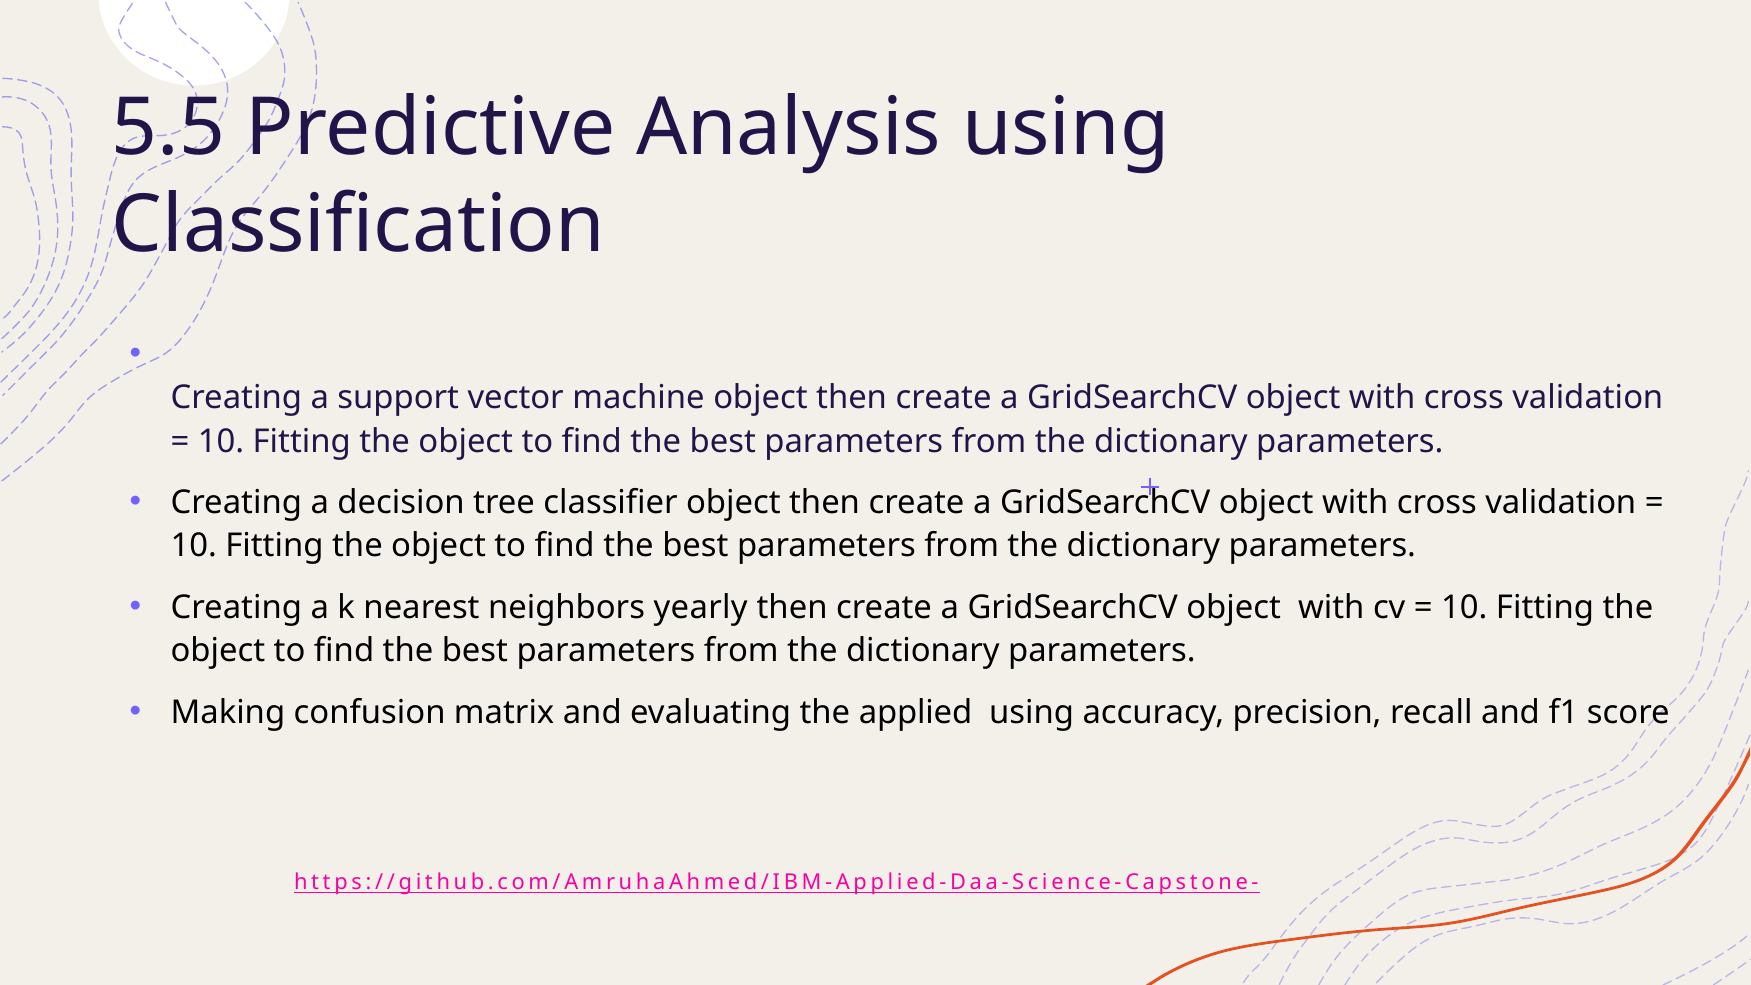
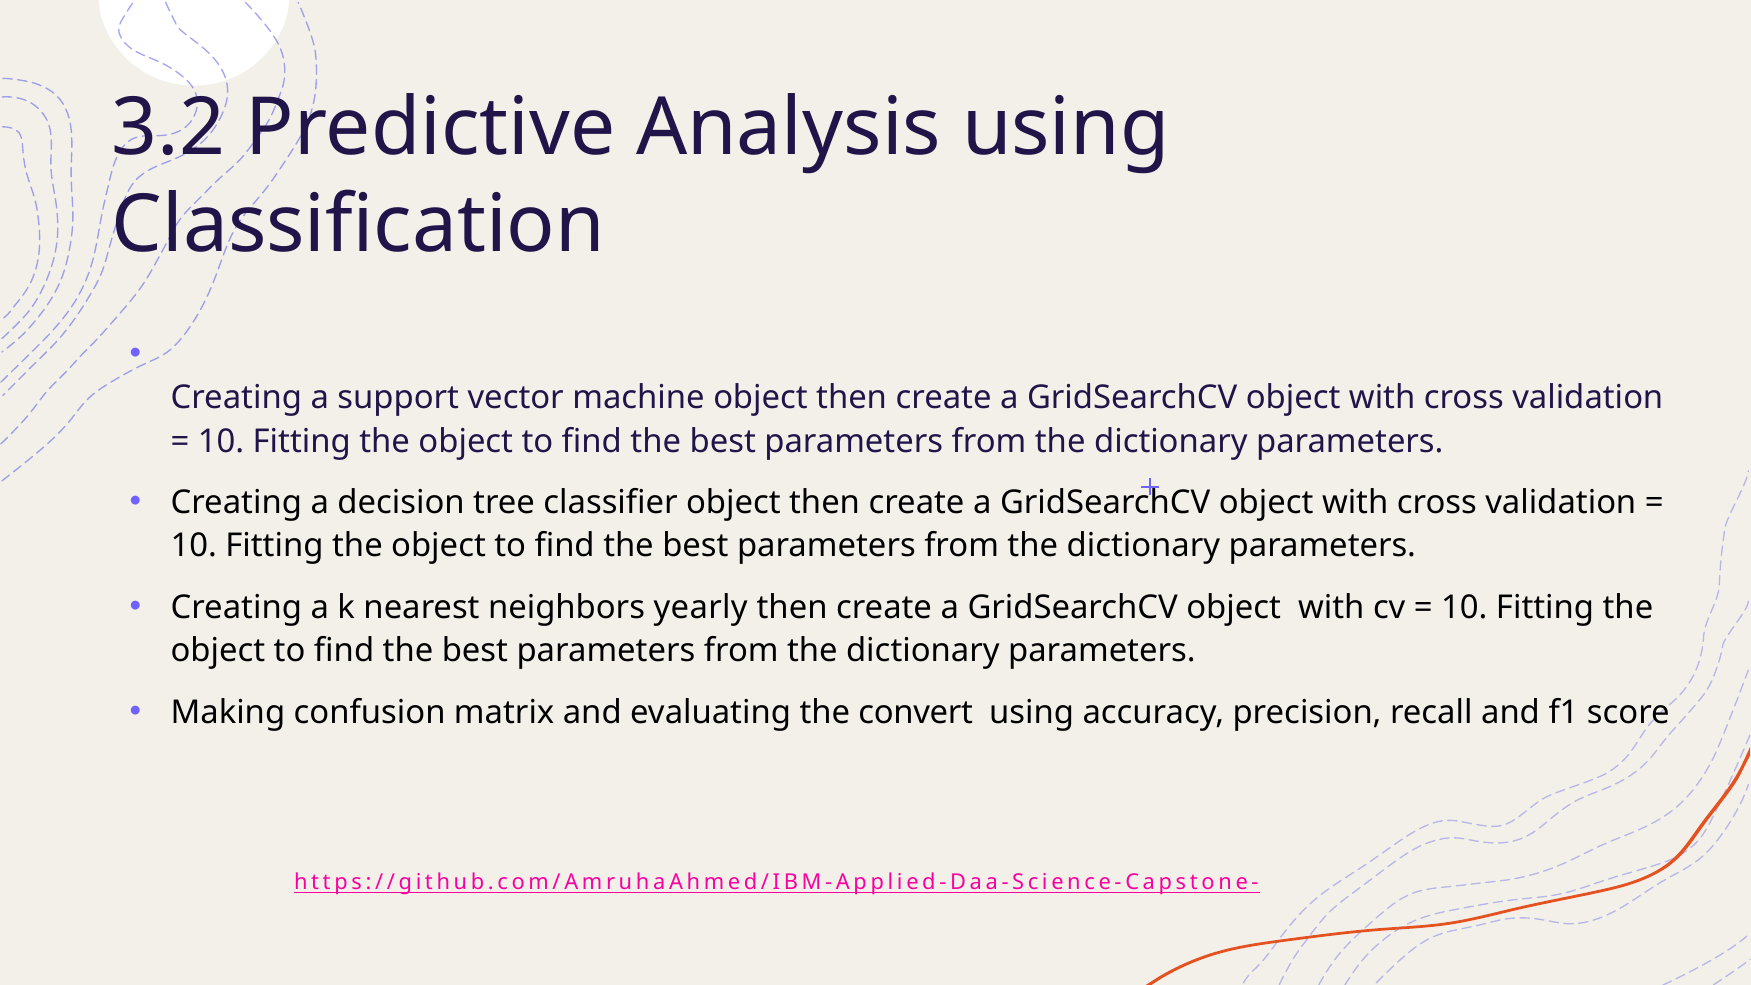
5.5: 5.5 -> 3.2
applied: applied -> convert
